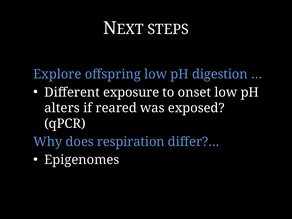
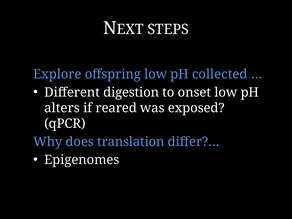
digestion: digestion -> collected
exposure: exposure -> digestion
respiration: respiration -> translation
